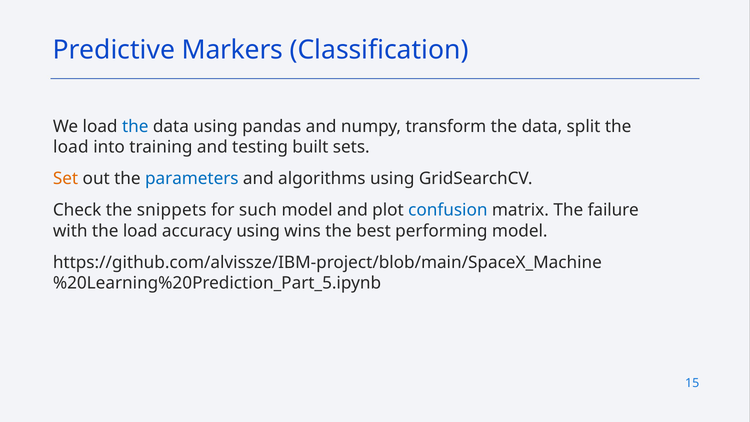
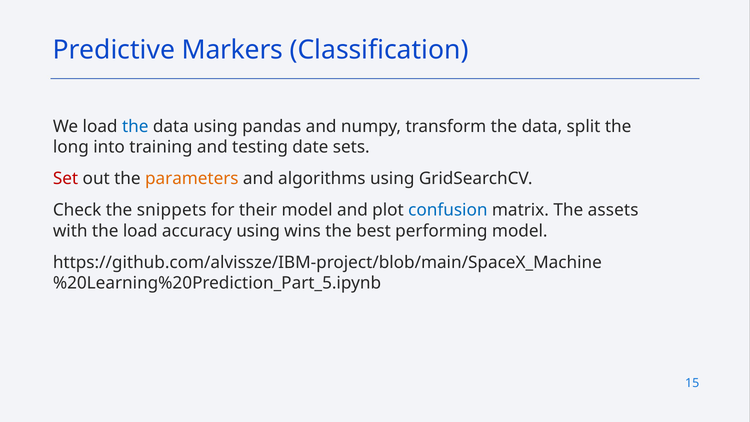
load at (71, 147): load -> long
built: built -> date
Set colour: orange -> red
parameters colour: blue -> orange
such: such -> their
failure: failure -> assets
